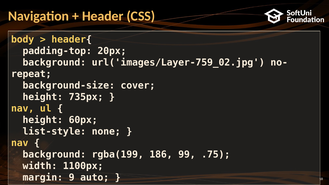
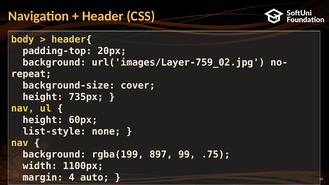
186: 186 -> 897
9: 9 -> 4
